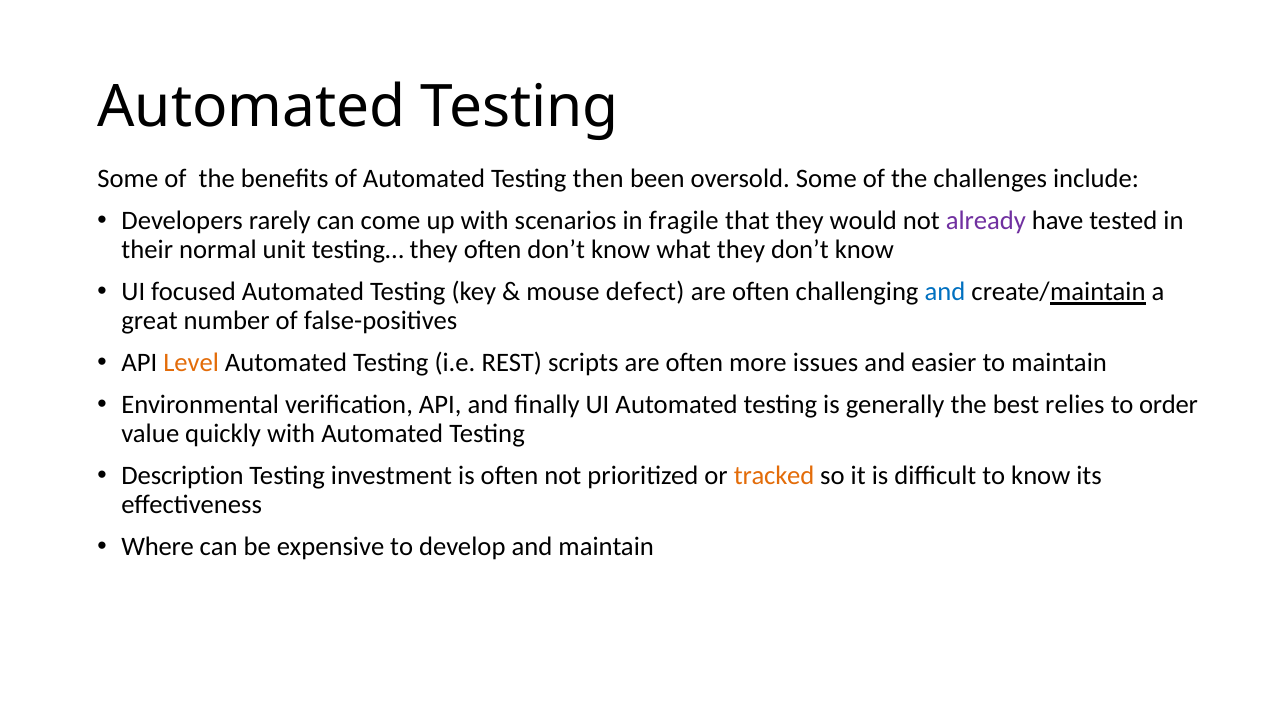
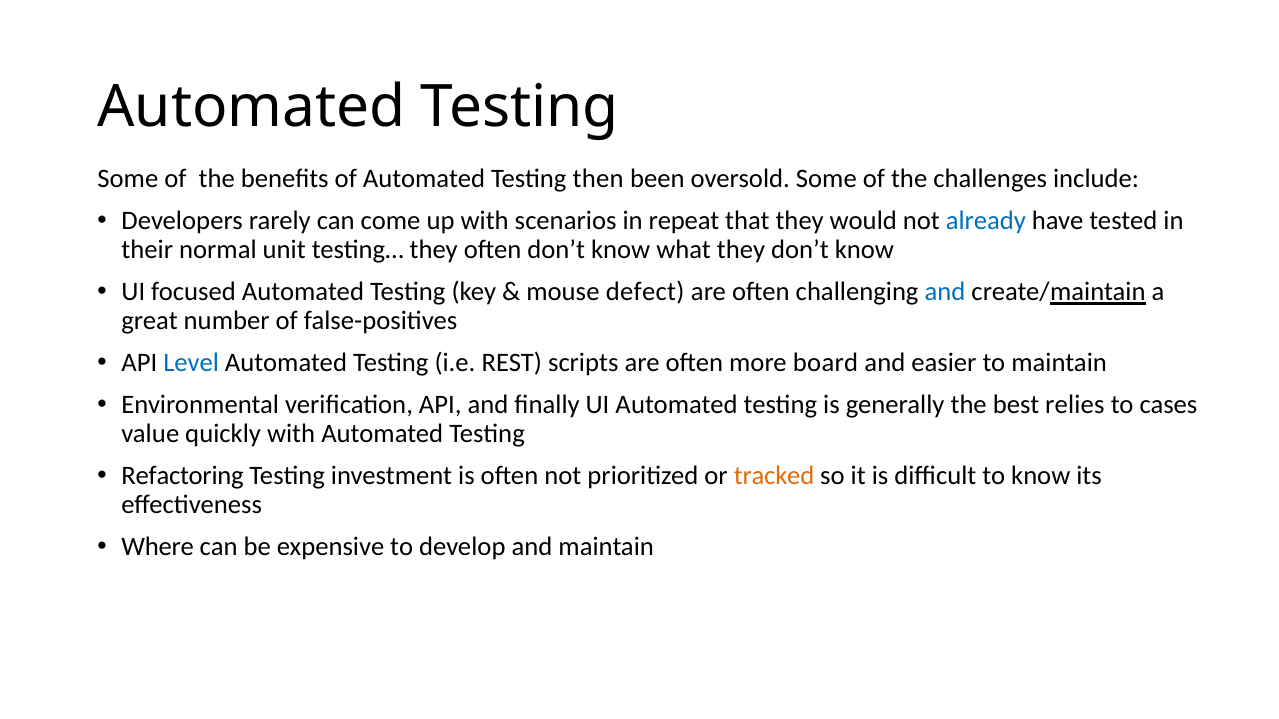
fragile: fragile -> repeat
already colour: purple -> blue
Level colour: orange -> blue
issues: issues -> board
order: order -> cases
Description: Description -> Refactoring
